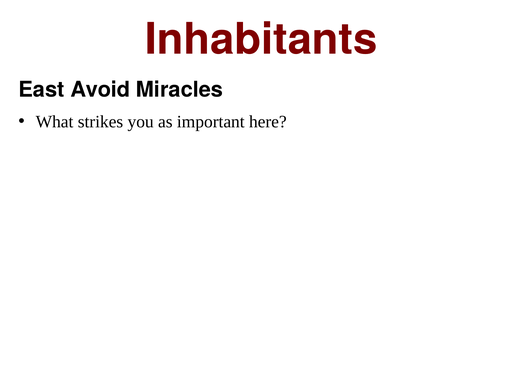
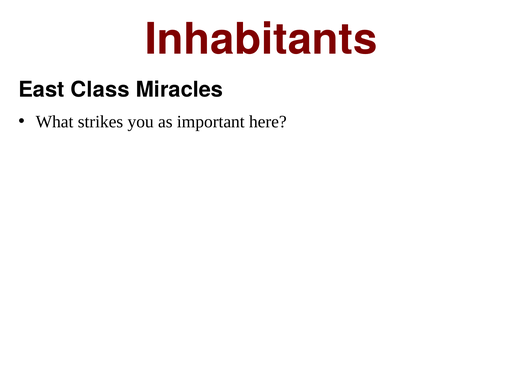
Avoid: Avoid -> Class
